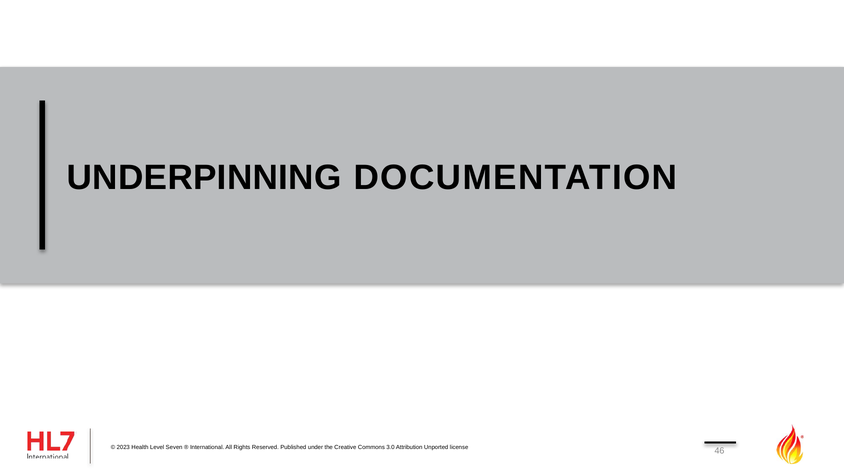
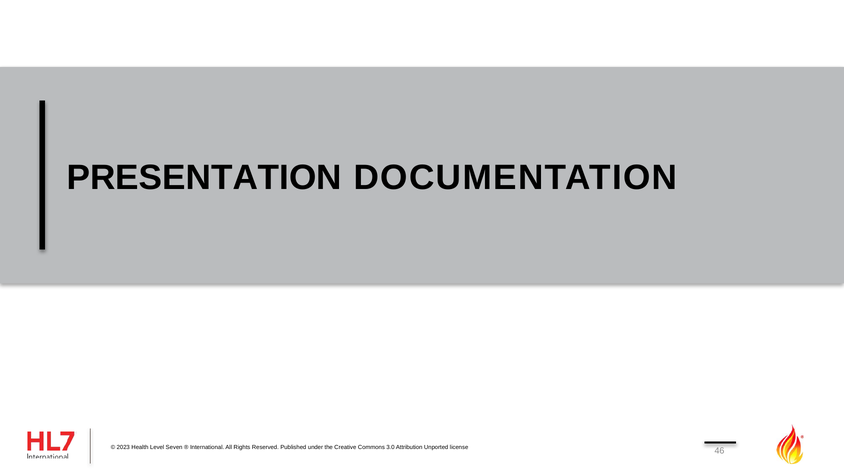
UNDERPINNING: UNDERPINNING -> PRESENTATION
